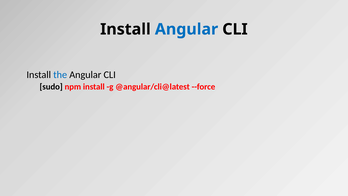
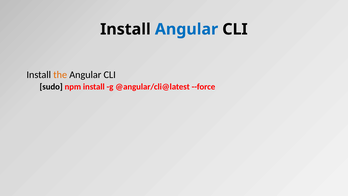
the colour: blue -> orange
